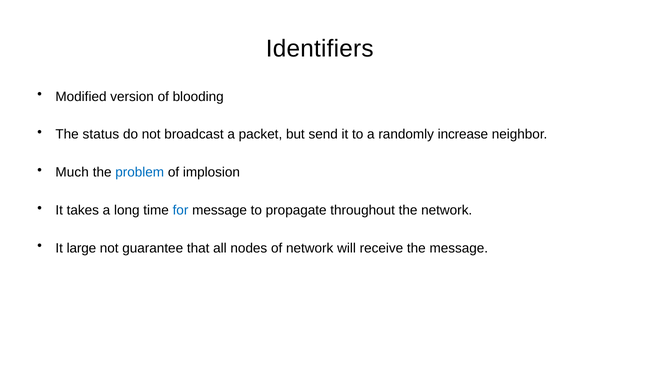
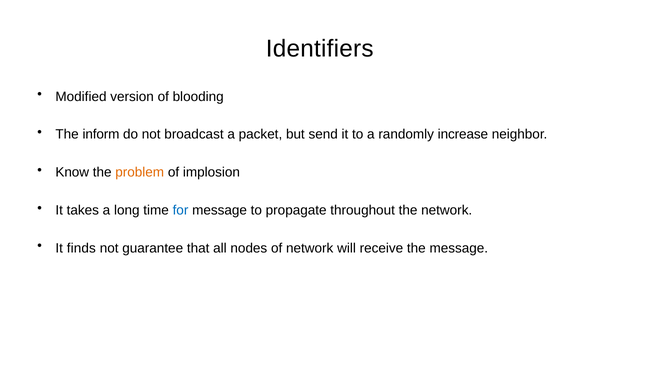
status: status -> inform
Much: Much -> Know
problem colour: blue -> orange
large: large -> finds
